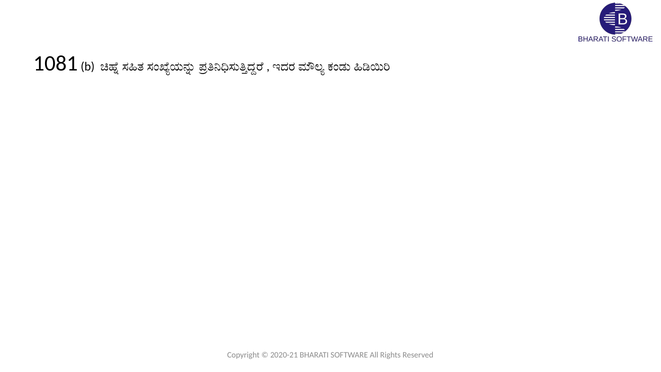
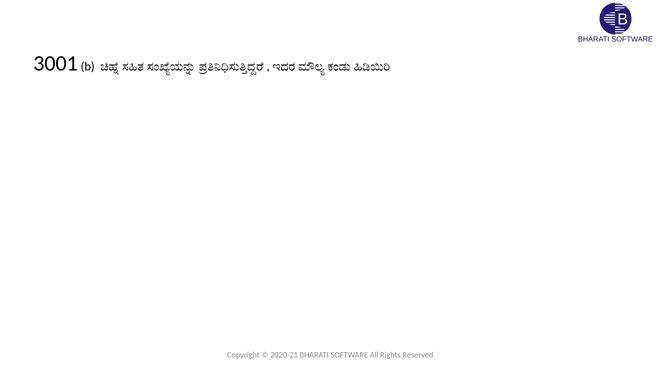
1081: 1081 -> 3001
